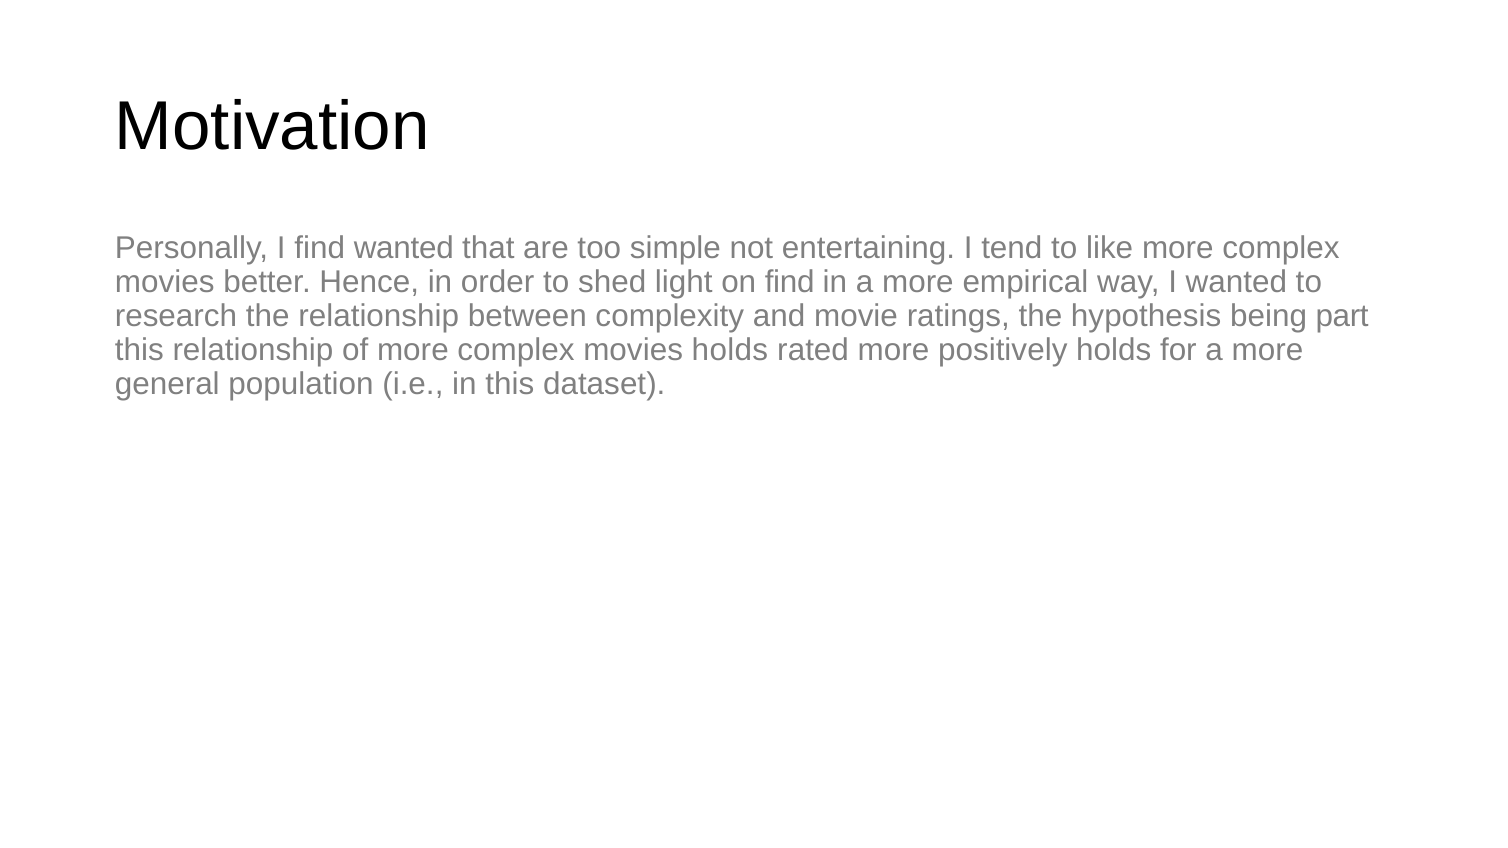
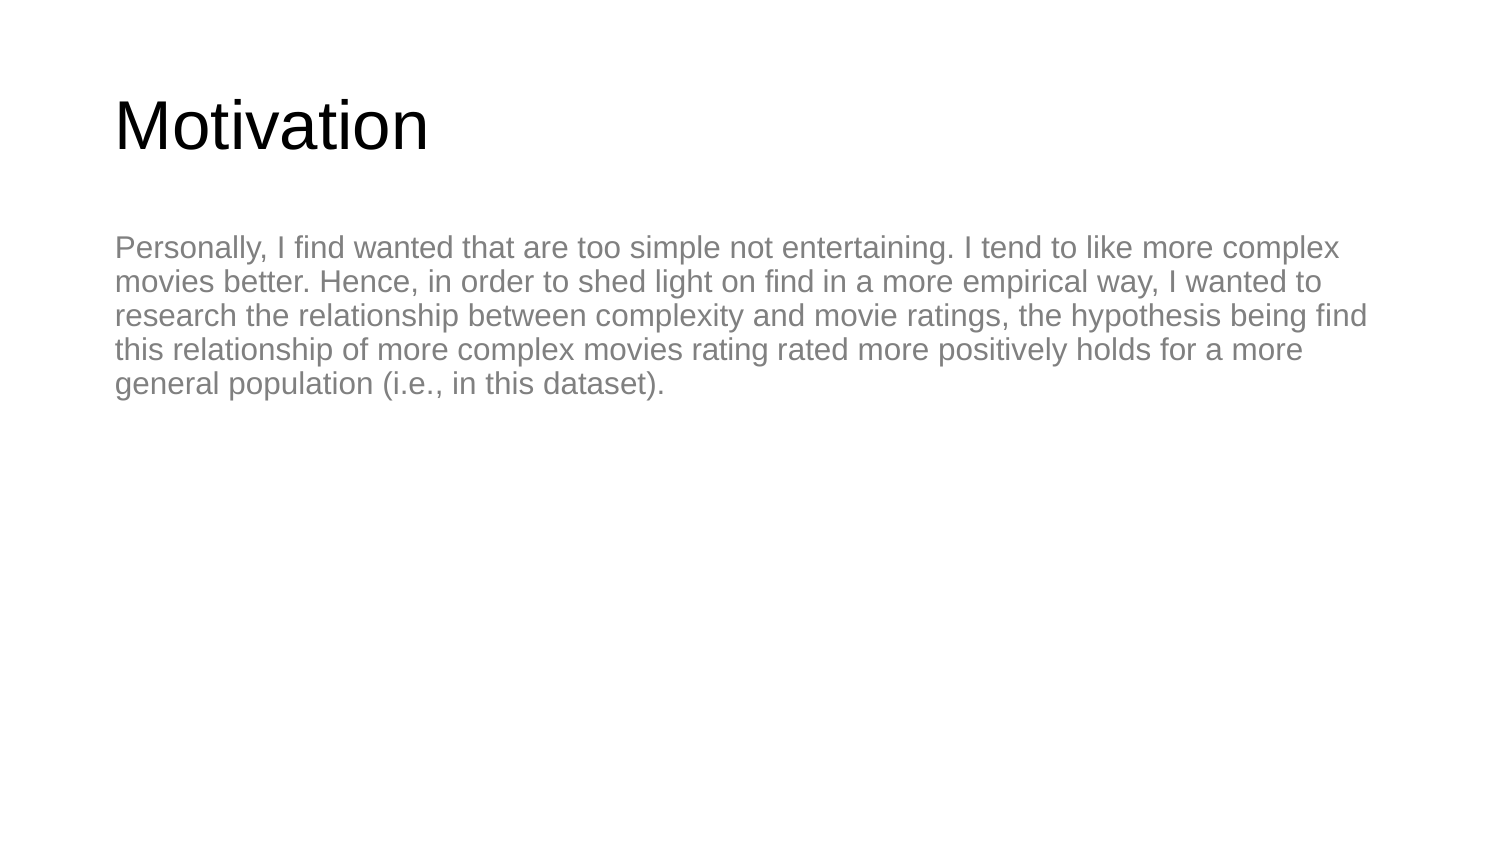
being part: part -> find
movies holds: holds -> rating
